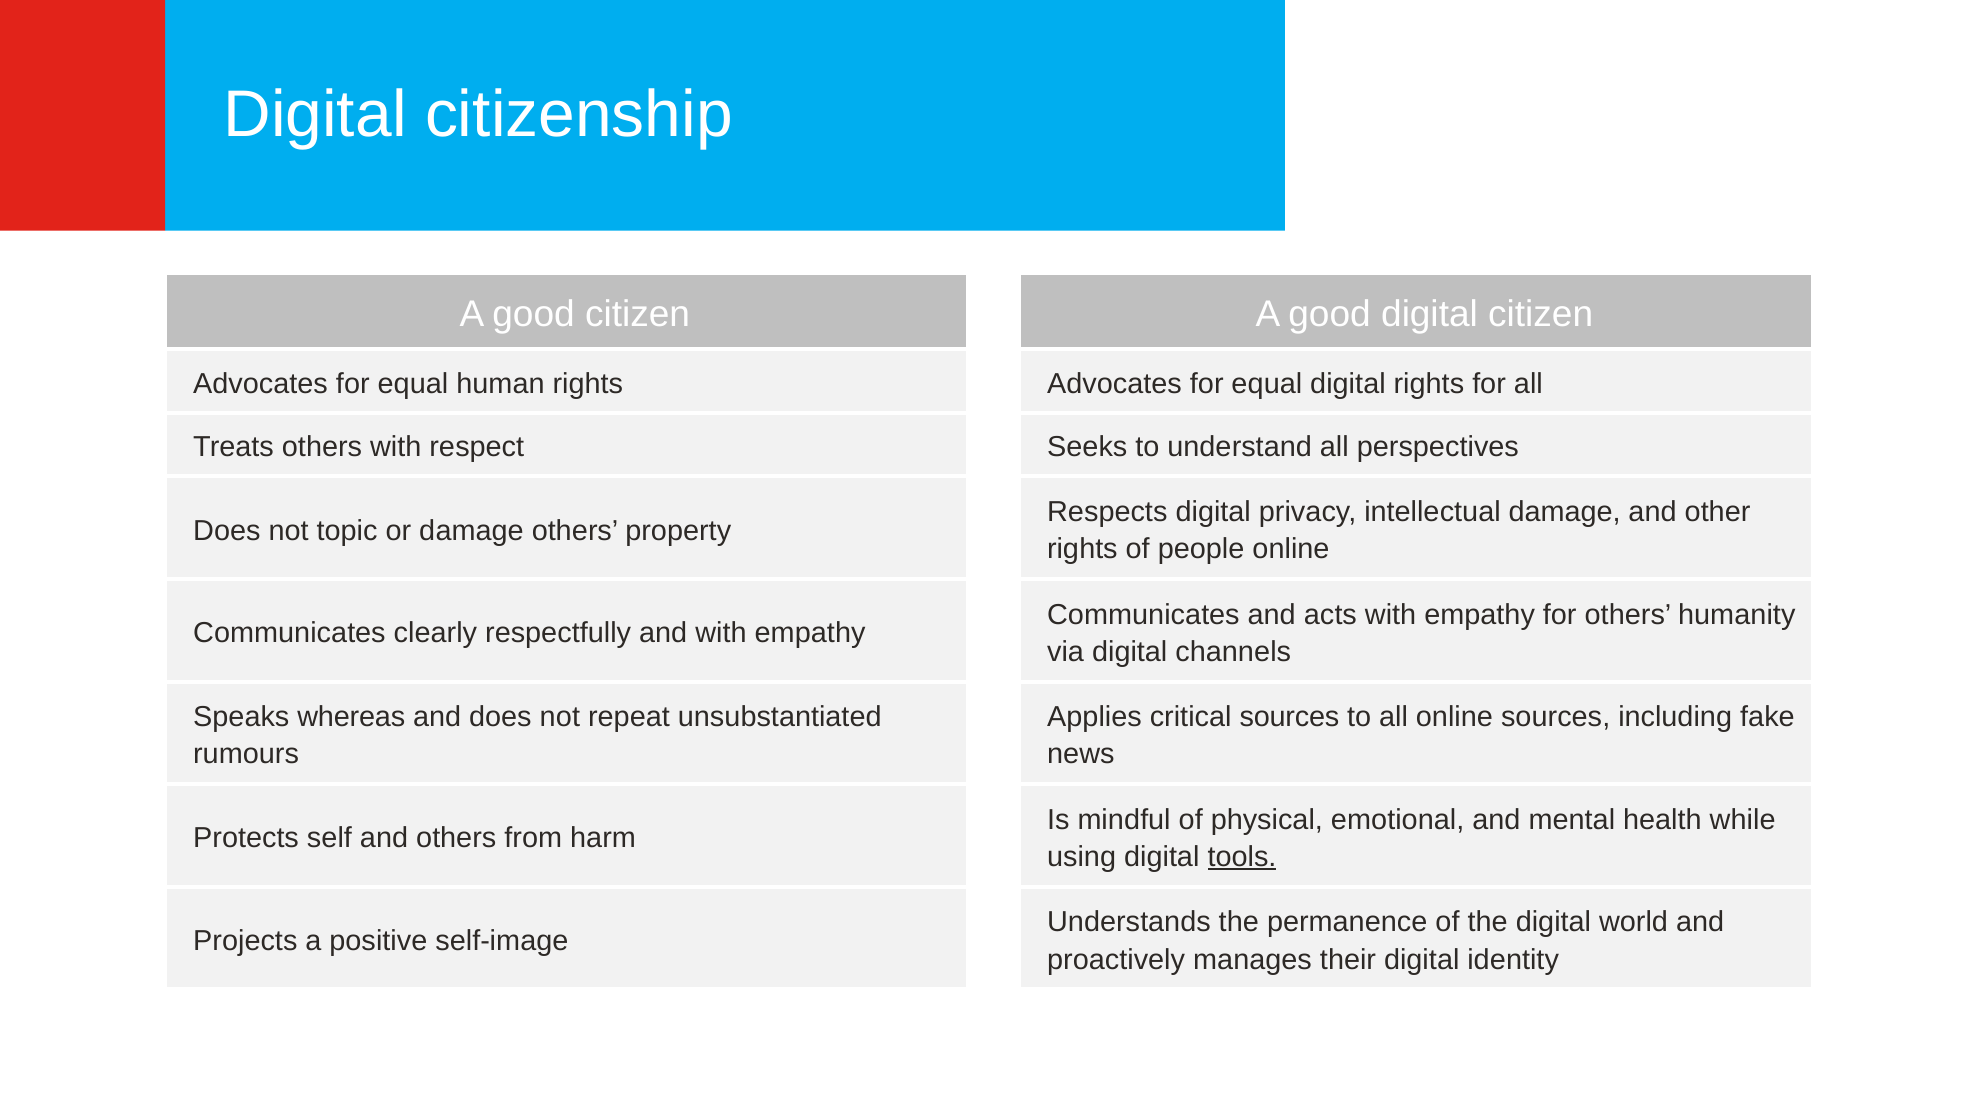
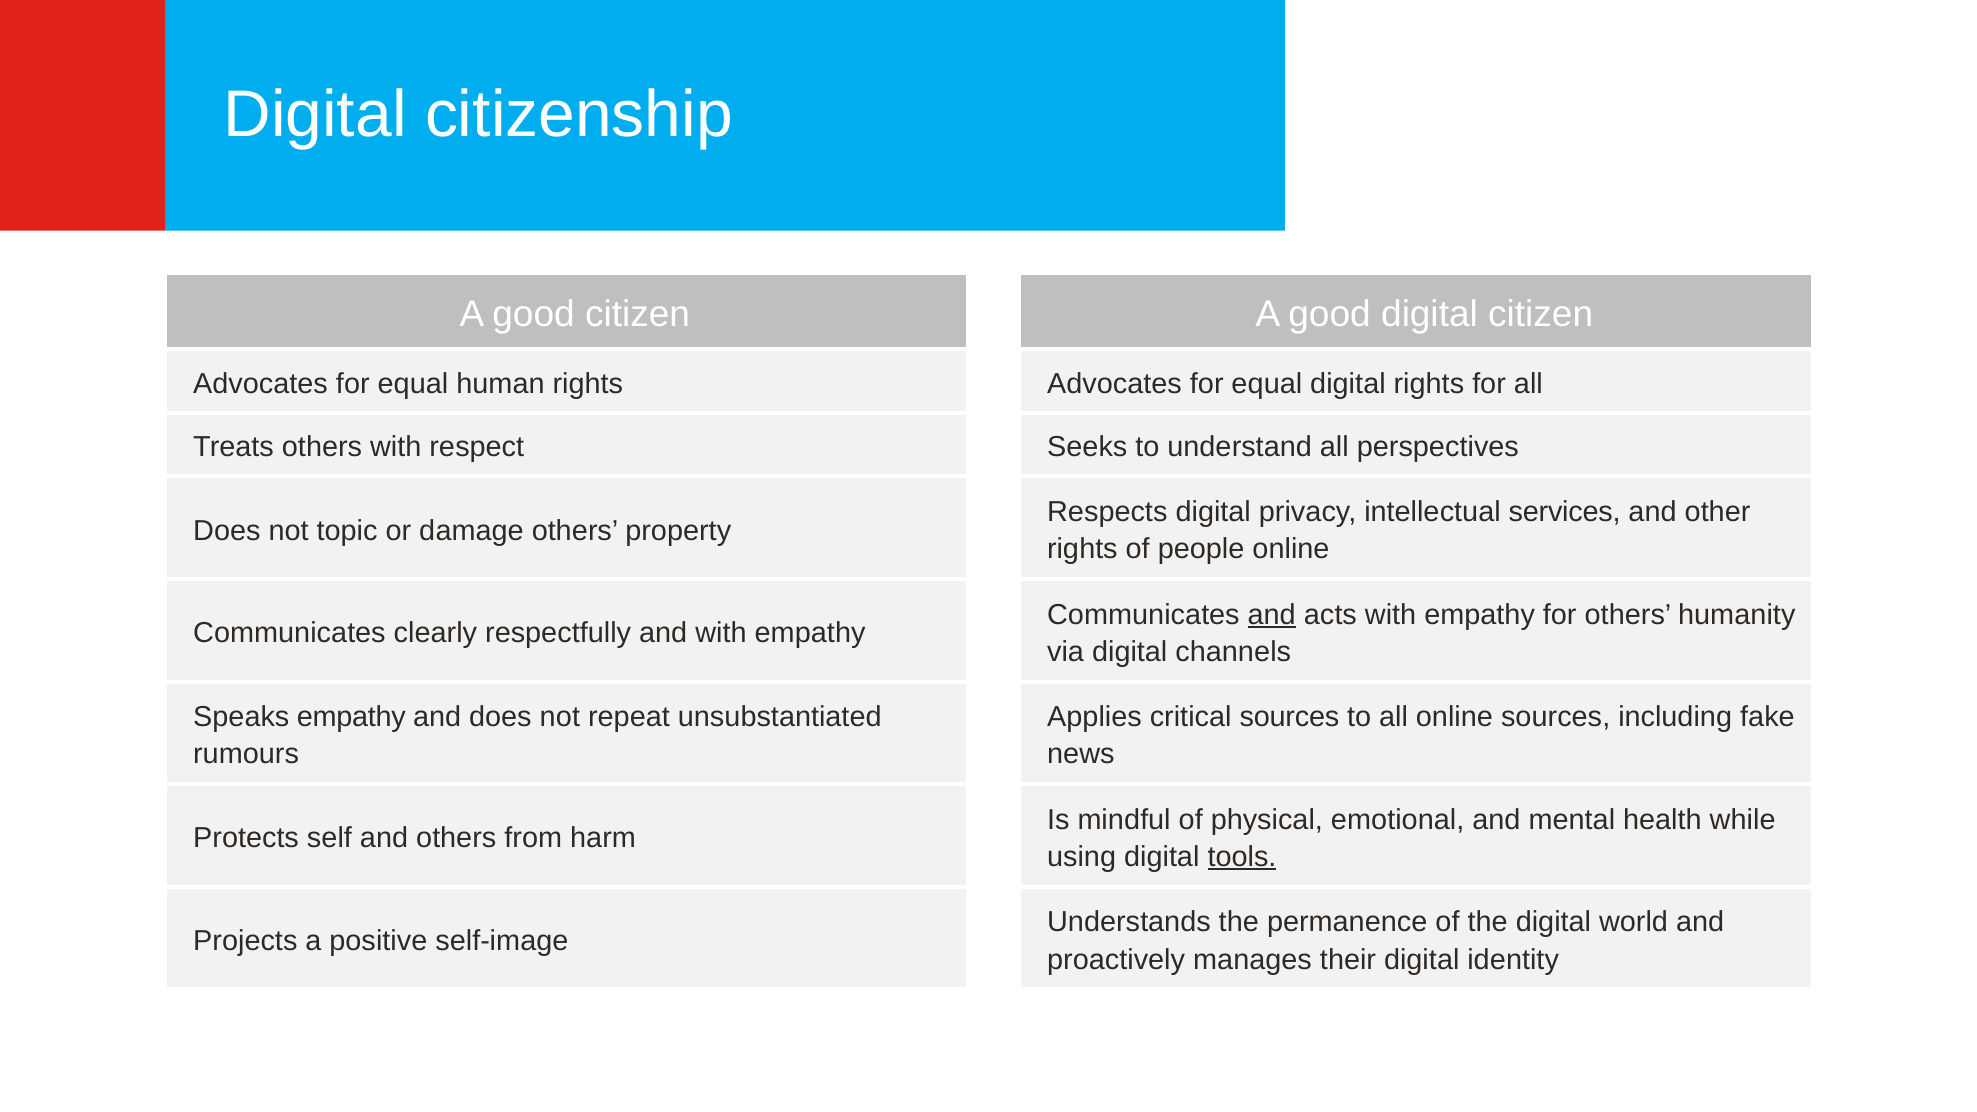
intellectual damage: damage -> services
and at (1272, 615) underline: none -> present
Speaks whereas: whereas -> empathy
